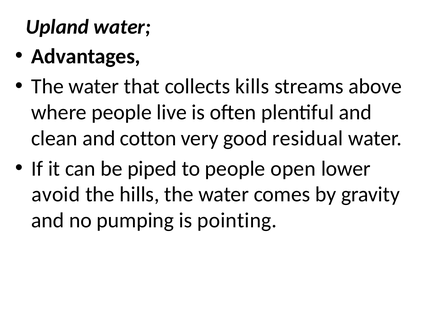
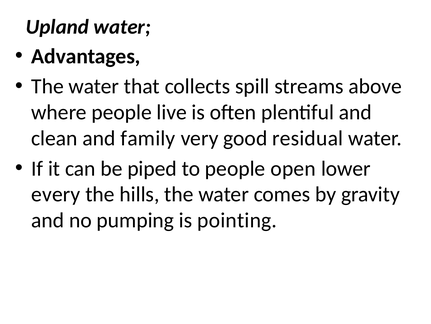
kills: kills -> spill
cotton: cotton -> family
avoid: avoid -> every
